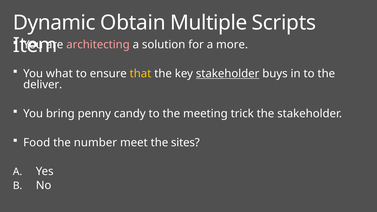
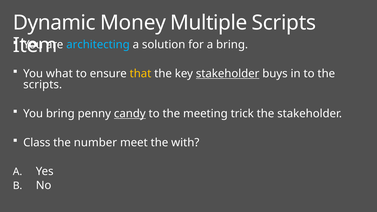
Obtain: Obtain -> Money
architecting colour: pink -> light blue
a more: more -> bring
deliver at (43, 85): deliver -> scripts
candy underline: none -> present
Food: Food -> Class
sites: sites -> with
